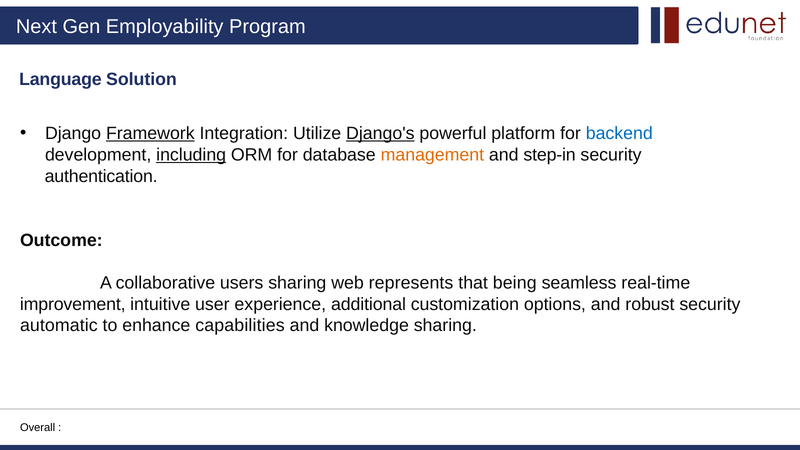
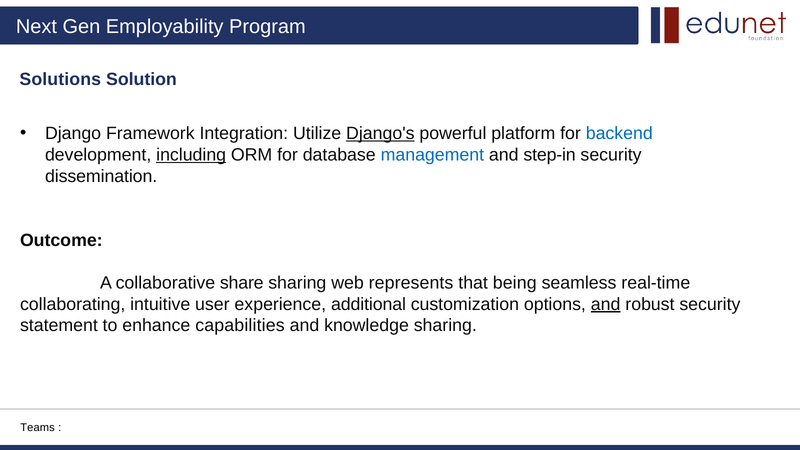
Language: Language -> Solutions
Framework underline: present -> none
management colour: orange -> blue
authentication: authentication -> dissemination
users: users -> share
improvement: improvement -> collaborating
and at (606, 304) underline: none -> present
automatic: automatic -> statement
Overall: Overall -> Teams
